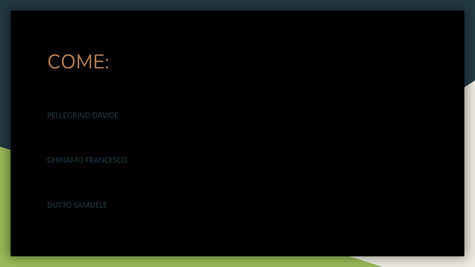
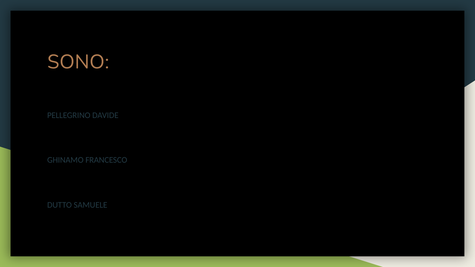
COME: COME -> SONO
